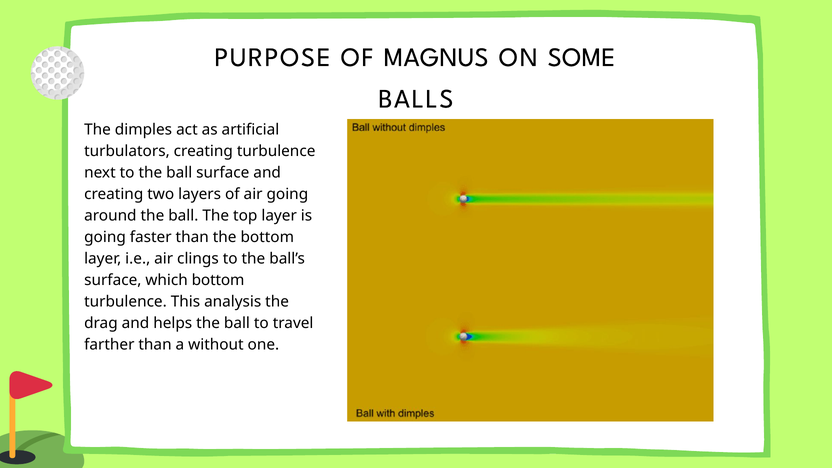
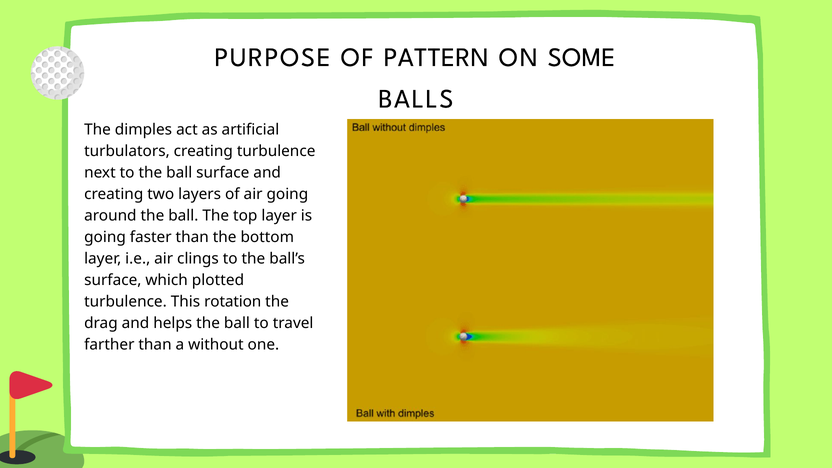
MAGNUS: MAGNUS -> PATTERN
which bottom: bottom -> plotted
analysis: analysis -> rotation
